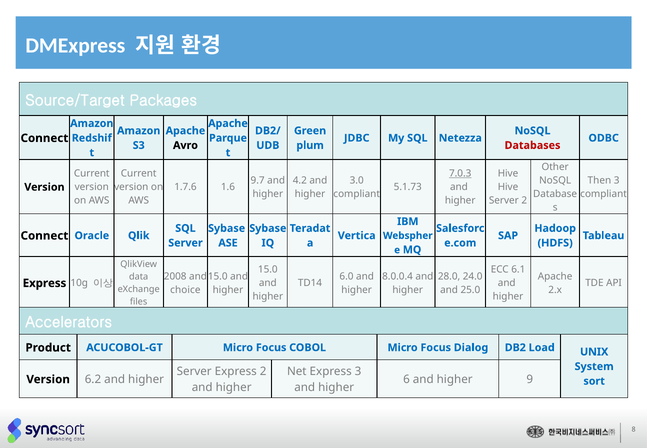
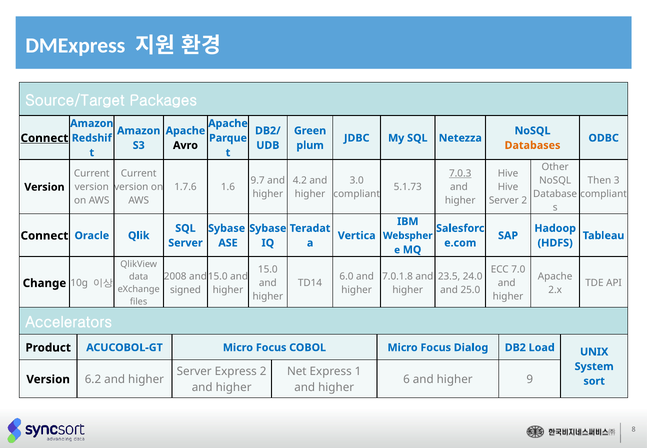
Connect at (44, 138) underline: none -> present
Databases colour: red -> orange
6.1: 6.1 -> 7.0
8.0.0.4: 8.0.0.4 -> 7.0.1.8
28.0: 28.0 -> 23.5
Express at (44, 283): Express -> Change
choice: choice -> signed
Express 3: 3 -> 1
